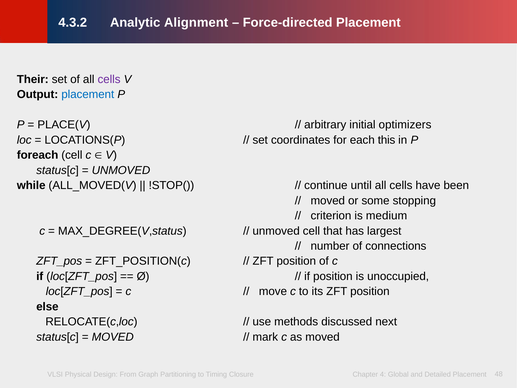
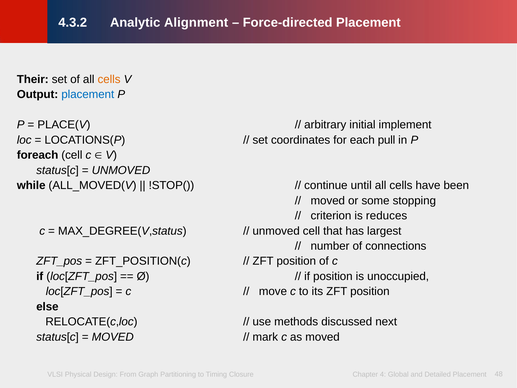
cells at (109, 79) colour: purple -> orange
optimizers: optimizers -> implement
this: this -> pull
medium: medium -> reduces
